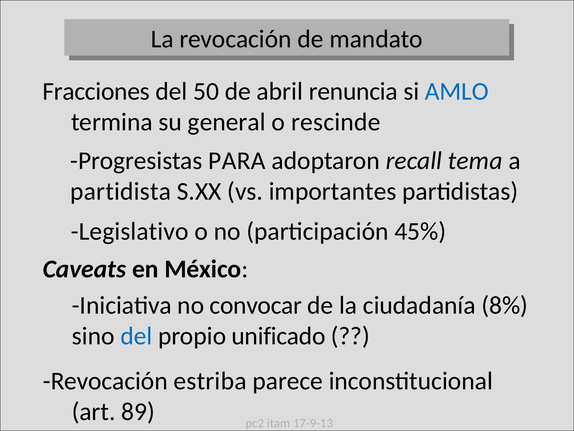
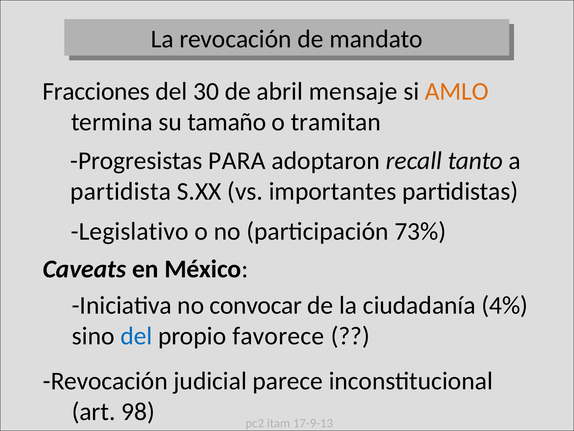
50: 50 -> 30
renuncia: renuncia -> mensaje
AMLO colour: blue -> orange
general: general -> tamaño
rescinde: rescinde -> tramitan
tema: tema -> tanto
45%: 45% -> 73%
8%: 8% -> 4%
unificado: unificado -> favorece
estriba: estriba -> judicial
89: 89 -> 98
